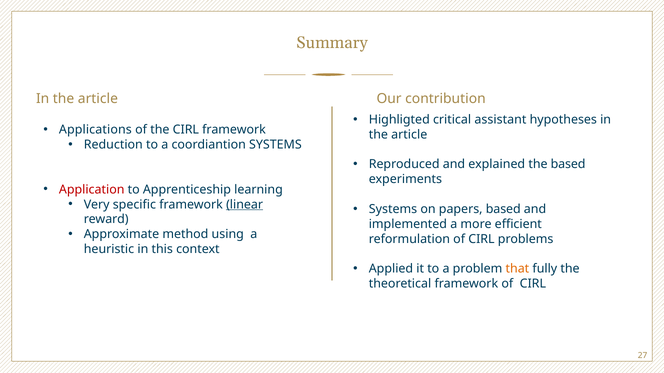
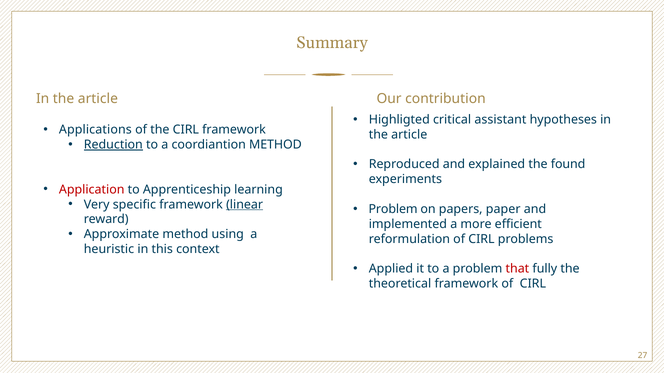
Reduction underline: none -> present
coordiantion SYSTEMS: SYSTEMS -> METHOD
the based: based -> found
Systems at (393, 209): Systems -> Problem
papers based: based -> paper
that colour: orange -> red
